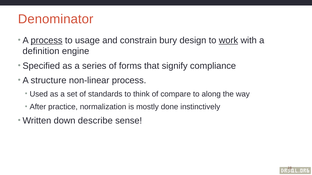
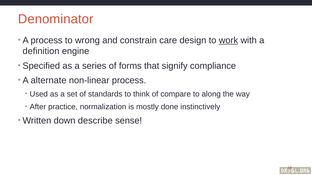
process at (47, 40) underline: present -> none
usage: usage -> wrong
bury: bury -> care
structure: structure -> alternate
